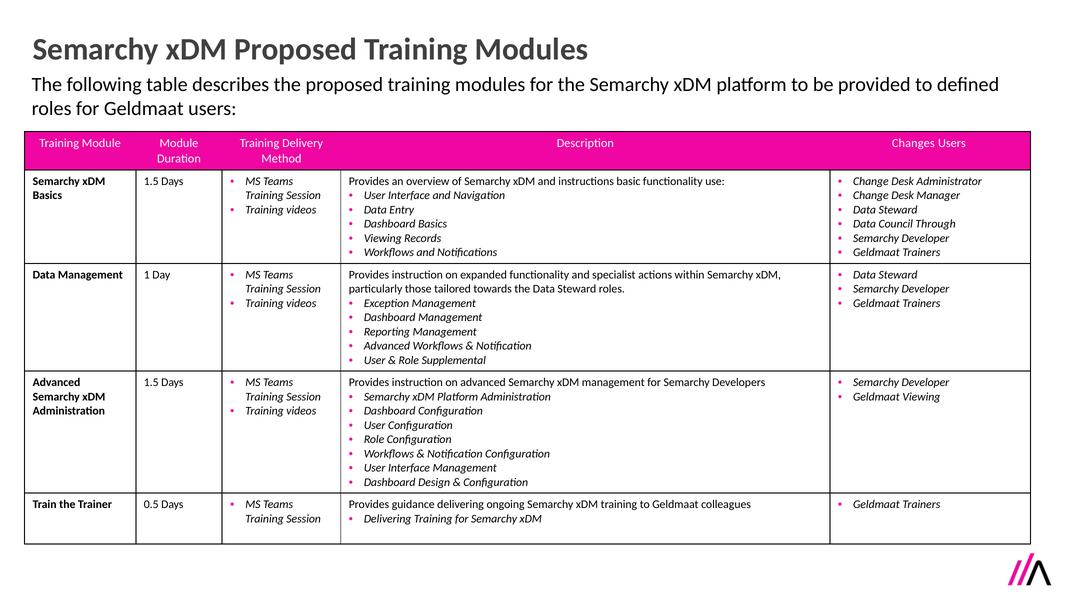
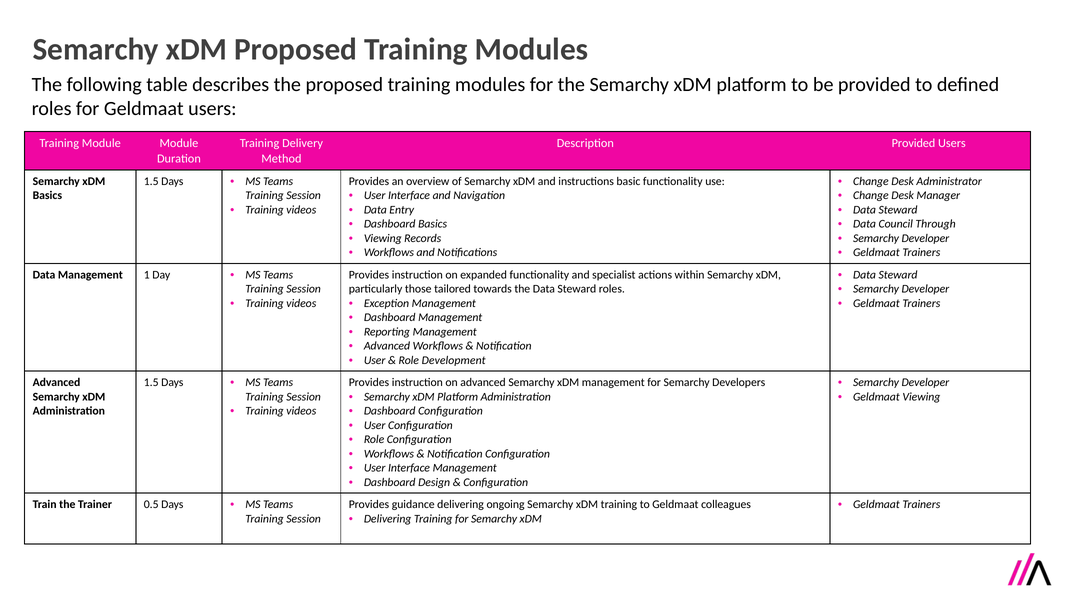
Description Changes: Changes -> Provided
Supplemental: Supplemental -> Development
